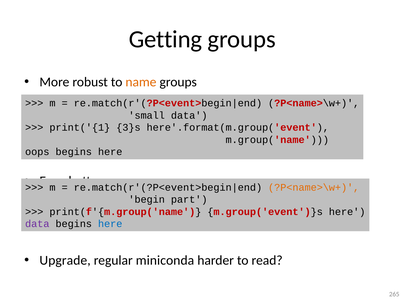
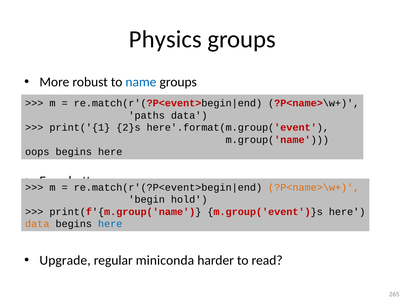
Getting: Getting -> Physics
name colour: orange -> blue
small: small -> paths
3}s: 3}s -> 2}s
part: part -> hold
data at (37, 224) colour: purple -> orange
